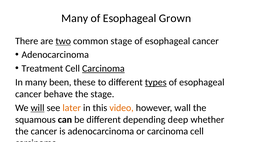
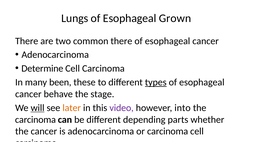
Many at (75, 18): Many -> Lungs
two underline: present -> none
common stage: stage -> there
Treatment: Treatment -> Determine
Carcinoma at (103, 69) underline: present -> none
video colour: orange -> purple
wall: wall -> into
squamous at (35, 120): squamous -> carcinoma
deep: deep -> parts
